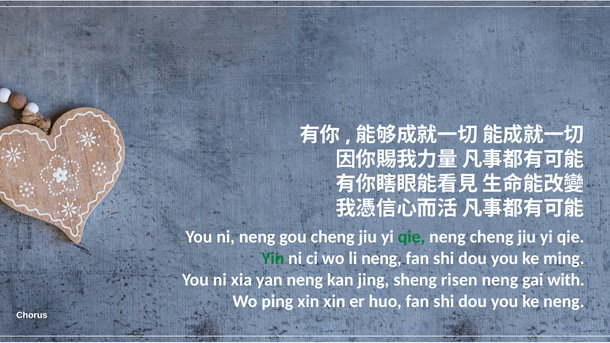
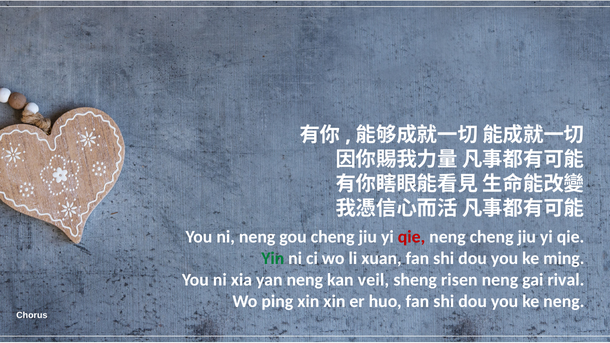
qie at (412, 237) colour: green -> red
li neng: neng -> xuan
jing: jing -> veil
with: with -> rival
